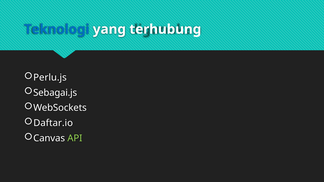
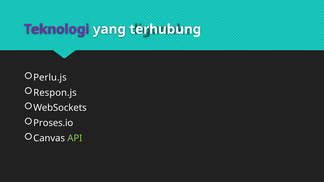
Teknologi colour: blue -> purple
Sebagai.js: Sebagai.js -> Respon.js
Daftar.io: Daftar.io -> Proses.io
